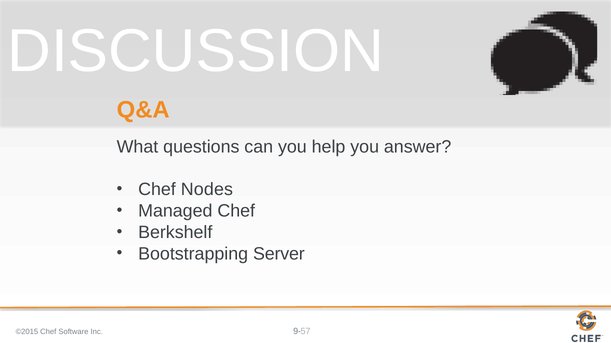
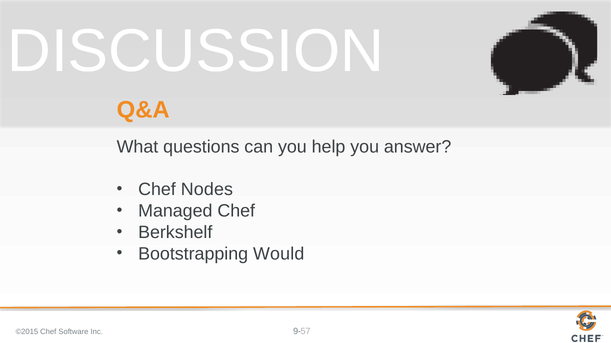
Server: Server -> Would
